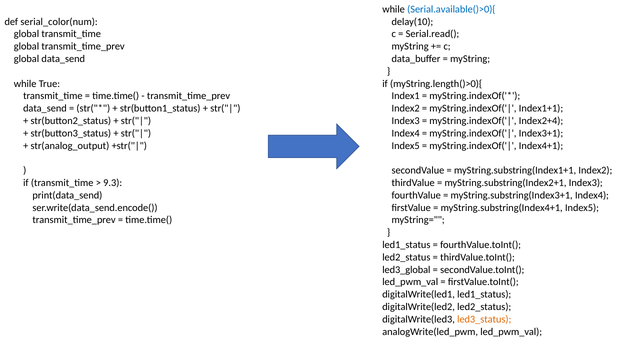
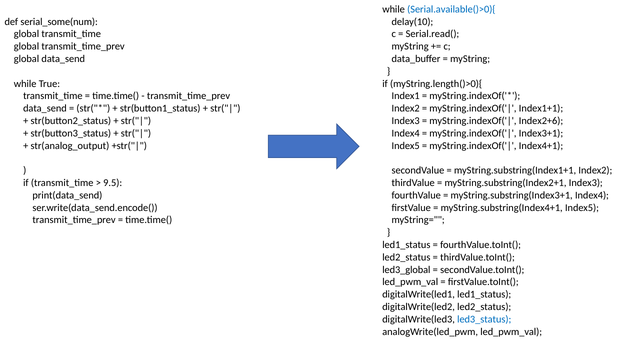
serial_color(num: serial_color(num -> serial_some(num
Index2+4: Index2+4 -> Index2+6
9.3: 9.3 -> 9.5
led3_status colour: orange -> blue
